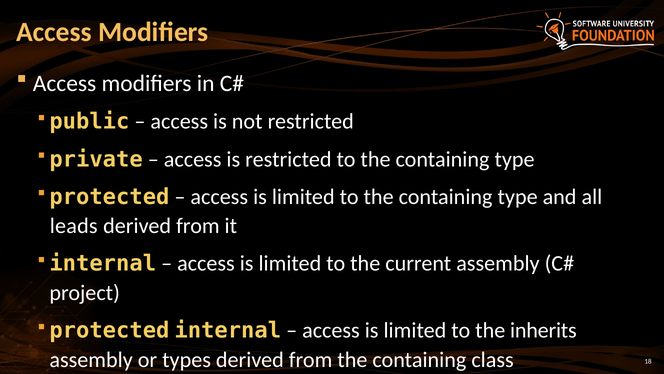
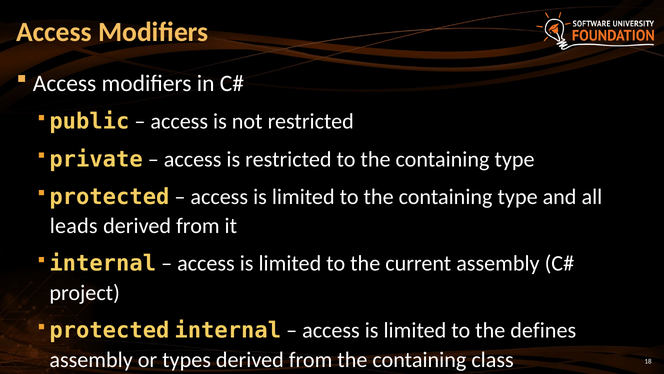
inherits: inherits -> defines
